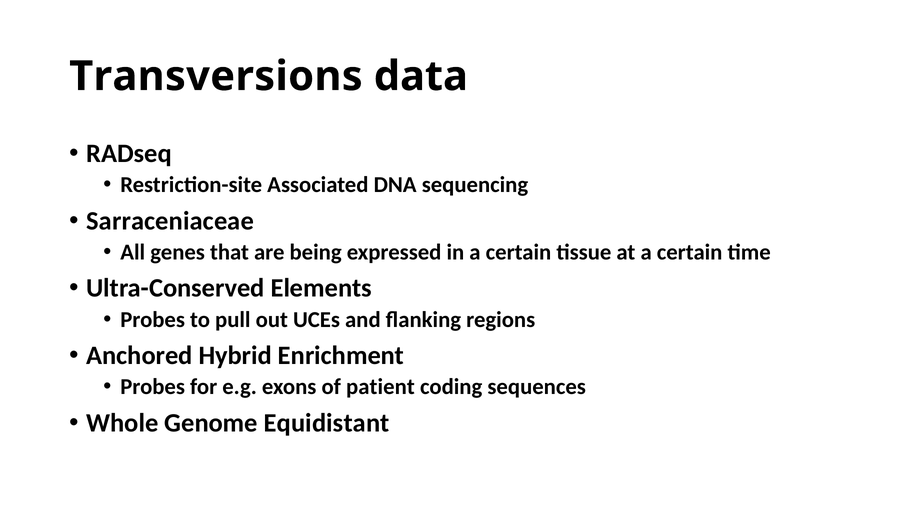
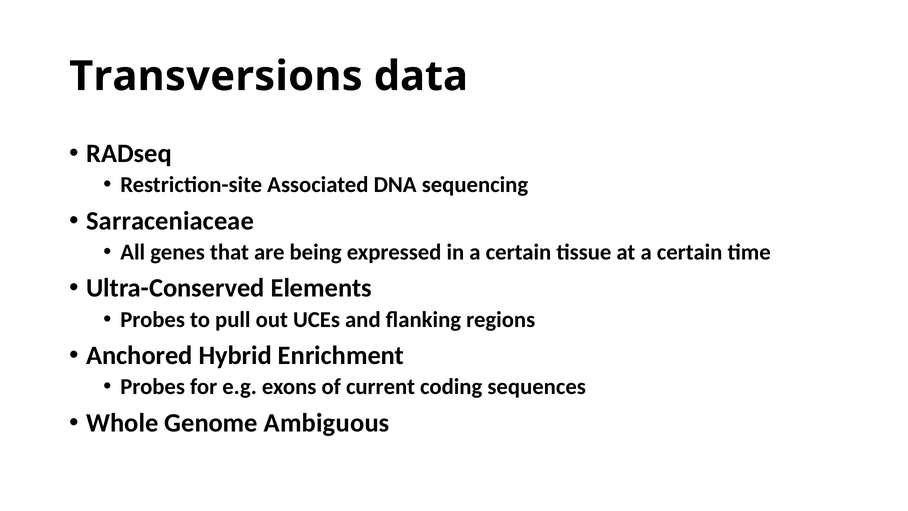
patient: patient -> current
Equidistant: Equidistant -> Ambiguous
